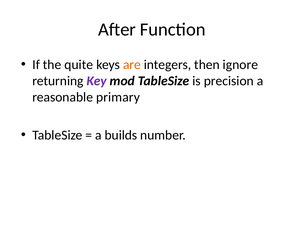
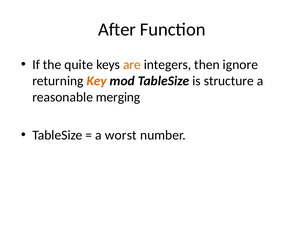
Key colour: purple -> orange
precision: precision -> structure
primary: primary -> merging
builds: builds -> worst
